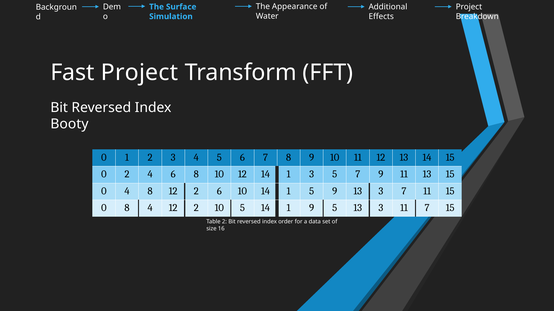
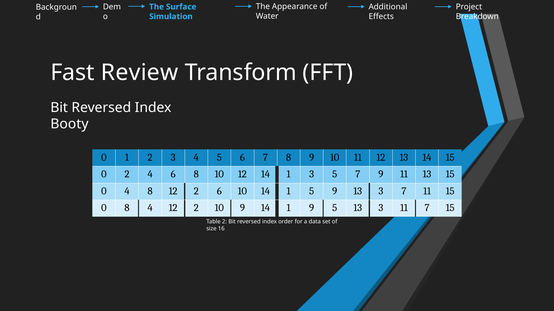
Fast Project: Project -> Review
10 5: 5 -> 9
